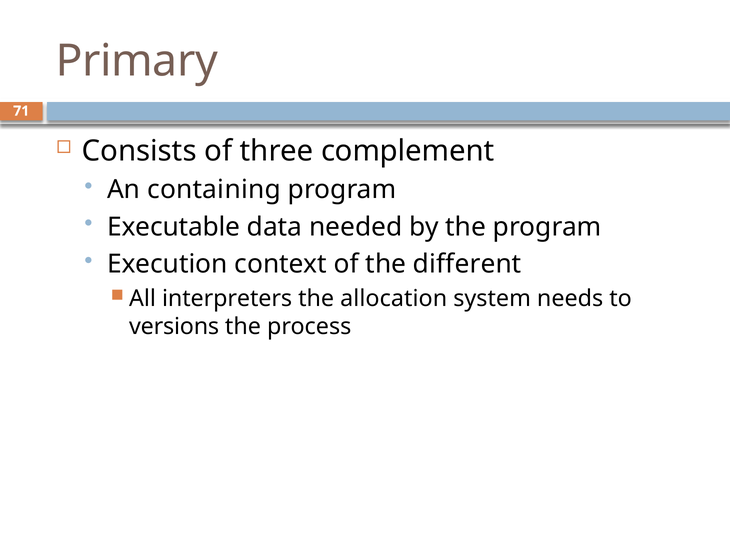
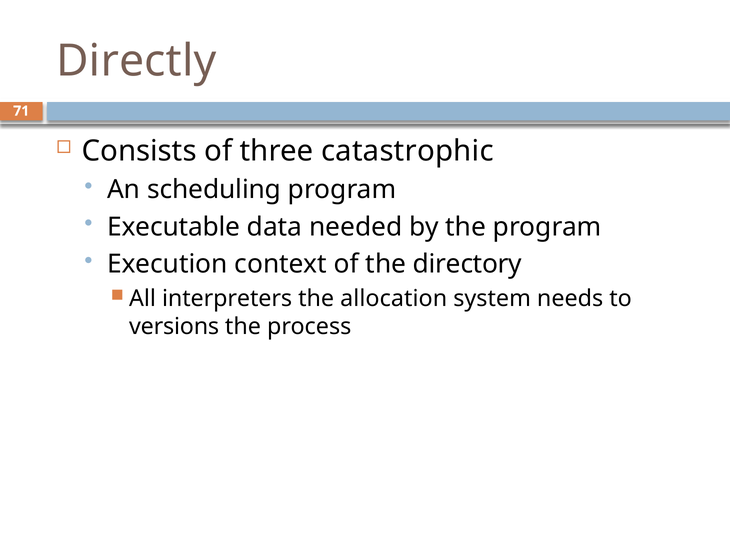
Primary: Primary -> Directly
complement: complement -> catastrophic
containing: containing -> scheduling
different: different -> directory
